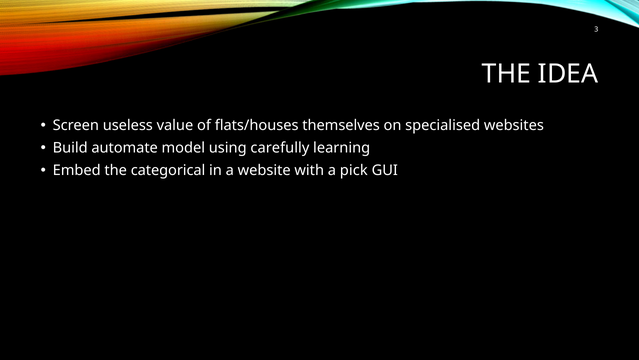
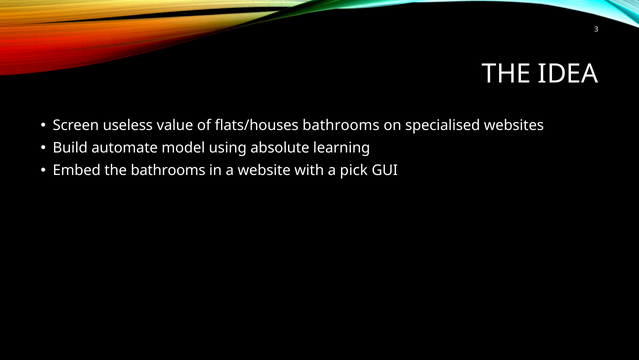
flats/houses themselves: themselves -> bathrooms
carefully: carefully -> absolute
the categorical: categorical -> bathrooms
